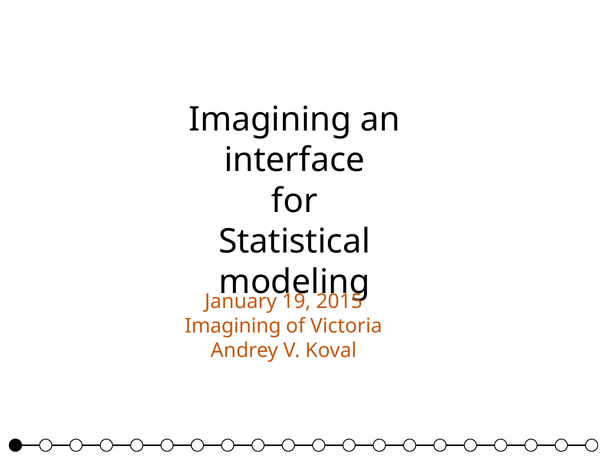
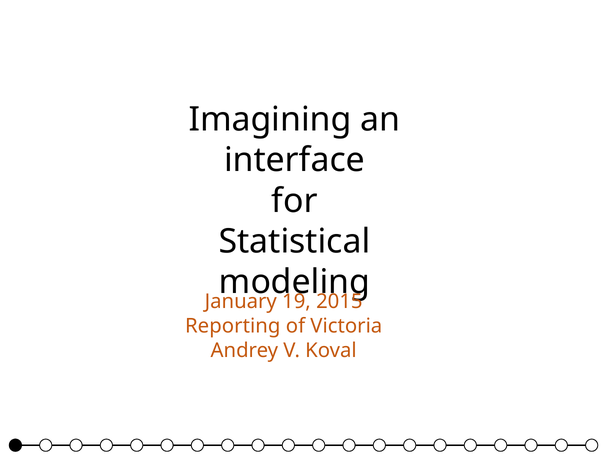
Imagining at (233, 326): Imagining -> Reporting
